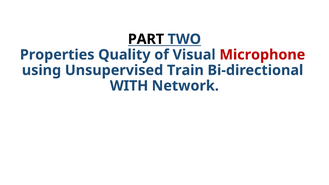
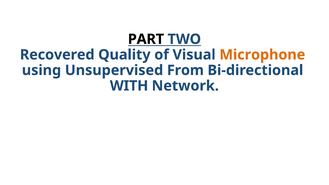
Properties: Properties -> Recovered
Microphone colour: red -> orange
Train: Train -> From
